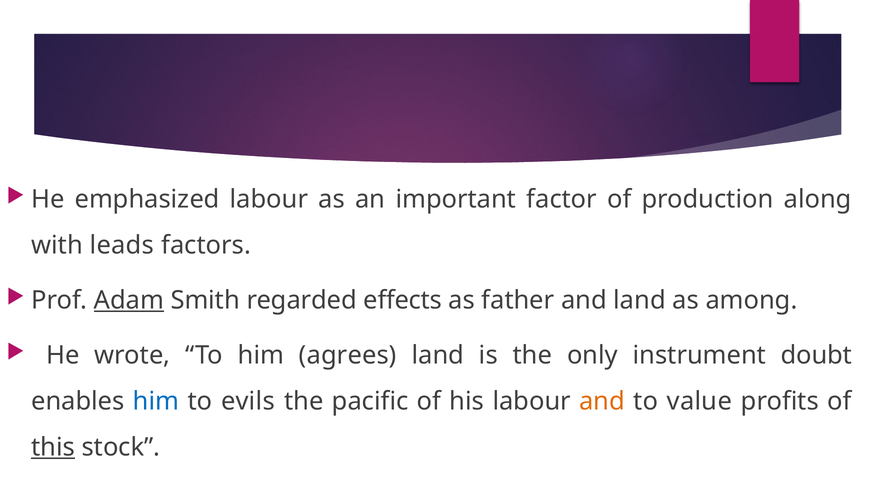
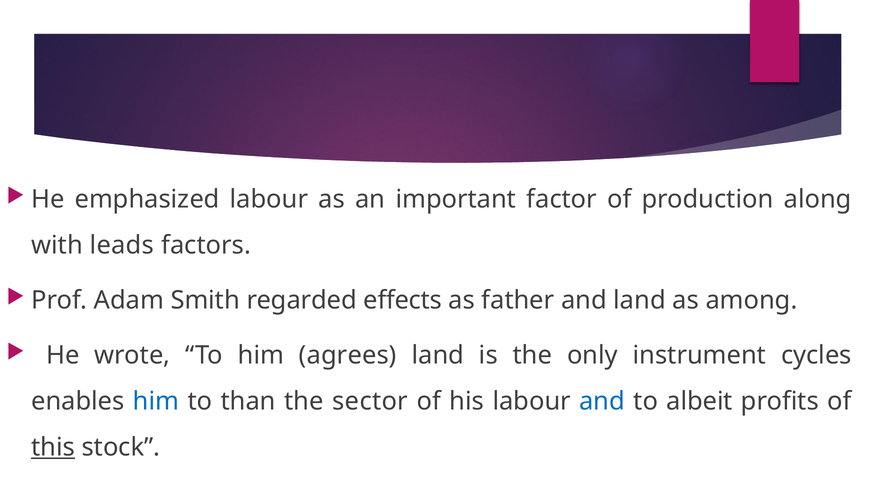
Adam underline: present -> none
doubt: doubt -> cycles
evils: evils -> than
pacific: pacific -> sector
and at (602, 401) colour: orange -> blue
value: value -> albeit
